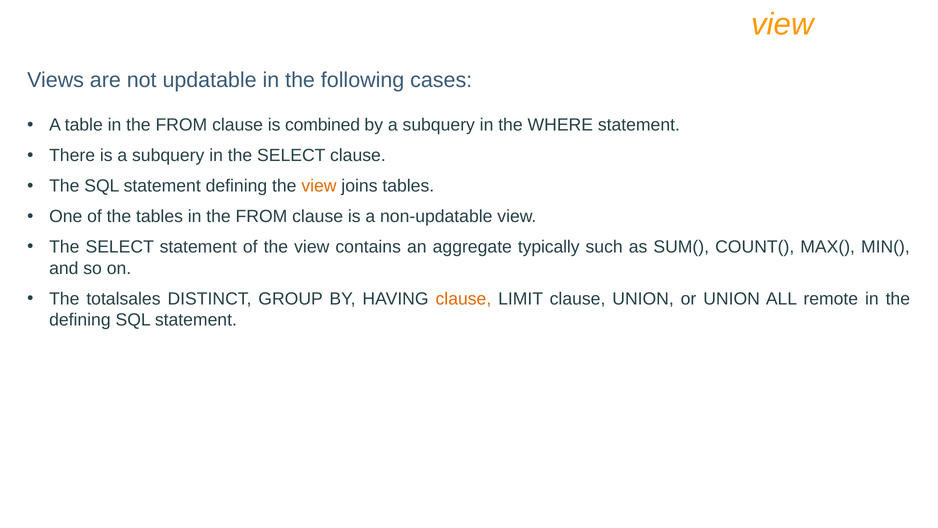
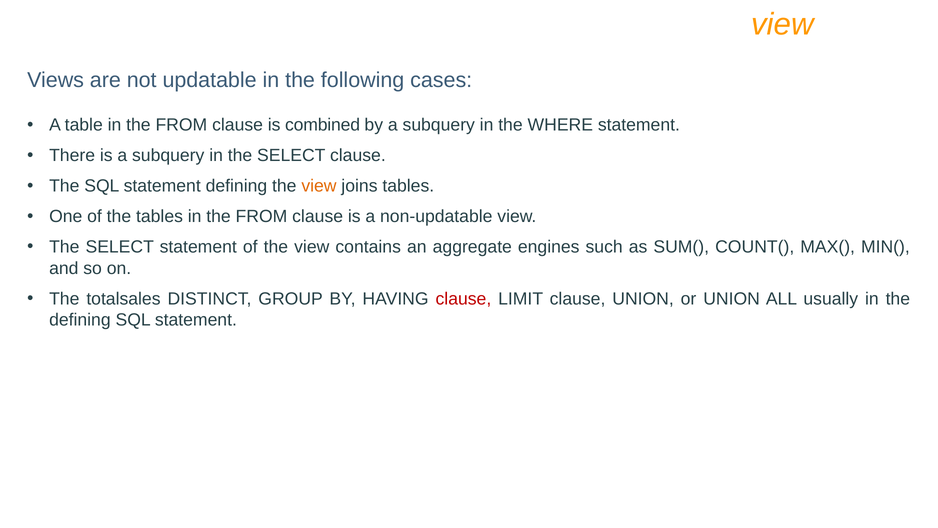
typically: typically -> engines
clause at (463, 299) colour: orange -> red
remote: remote -> usually
